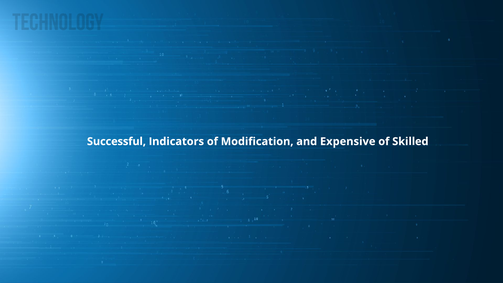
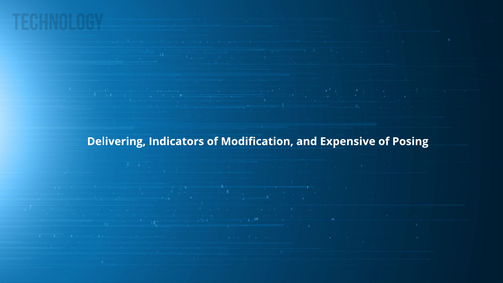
Successful: Successful -> Delivering
Skilled: Skilled -> Posing
